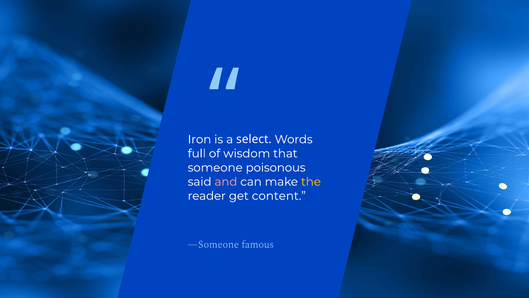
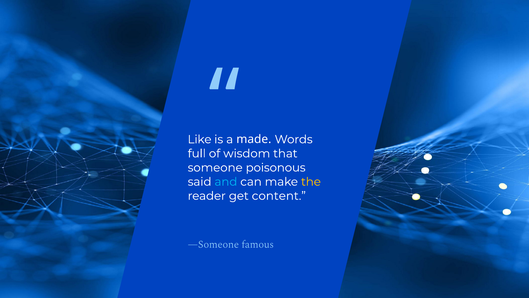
Iron: Iron -> Like
select: select -> made
and colour: pink -> light blue
